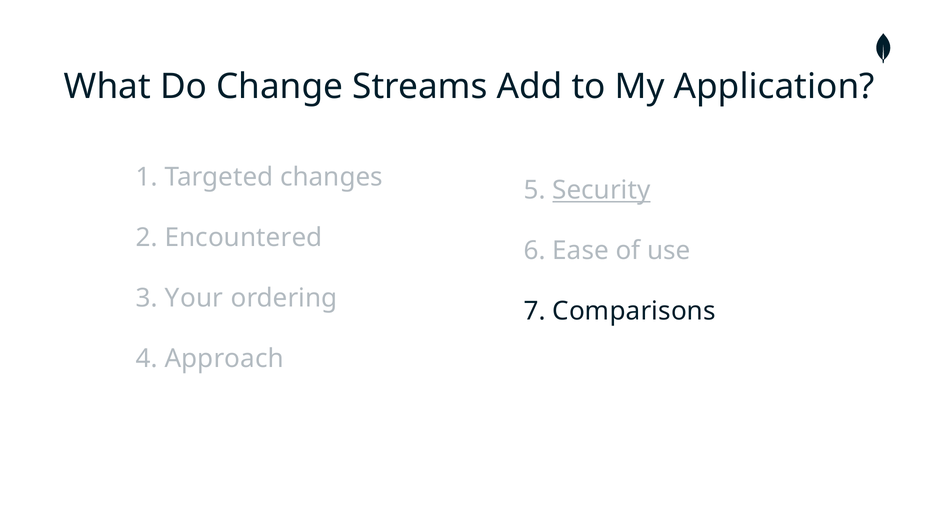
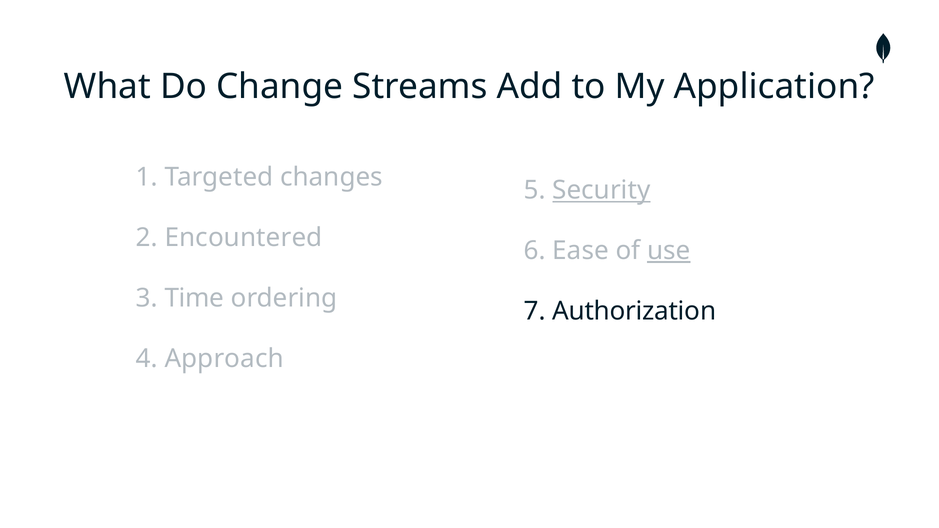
use underline: none -> present
Your: Your -> Time
Comparisons: Comparisons -> Authorization
